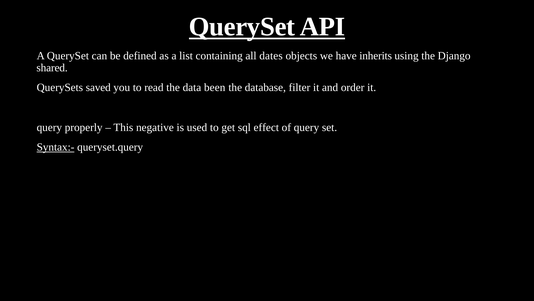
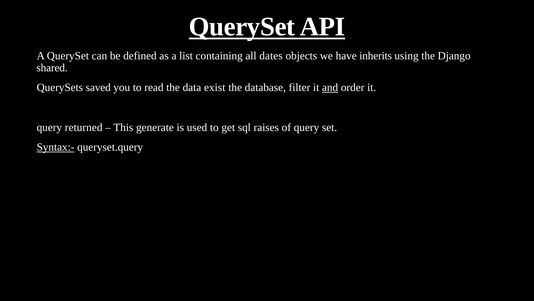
been: been -> exist
and underline: none -> present
properly: properly -> returned
negative: negative -> generate
effect: effect -> raises
